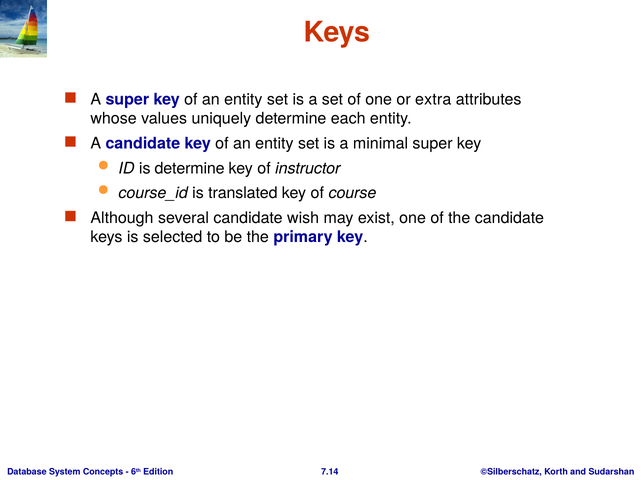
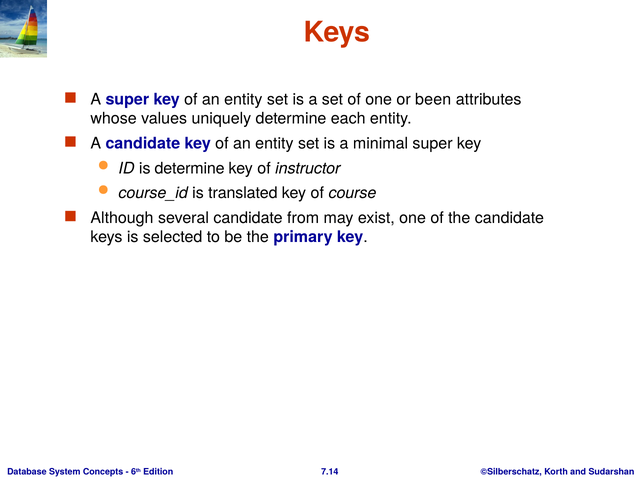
extra: extra -> been
wish: wish -> from
